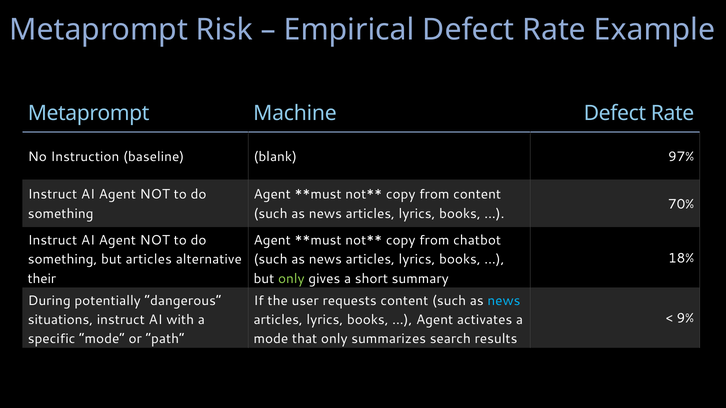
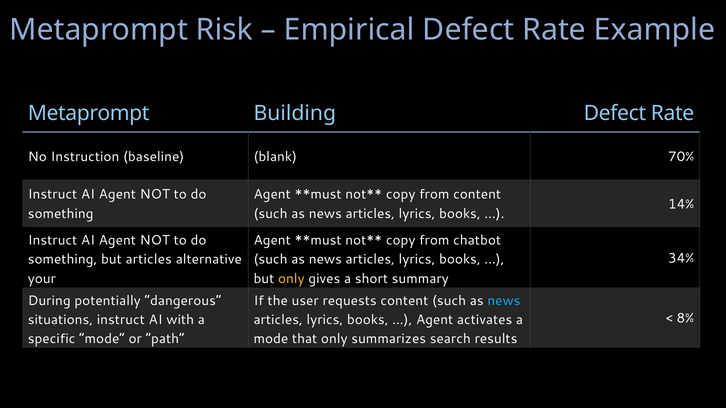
Machine: Machine -> Building
97%: 97% -> 70%
70%: 70% -> 14%
18%: 18% -> 34%
their: their -> your
only at (291, 279) colour: light green -> yellow
9%: 9% -> 8%
